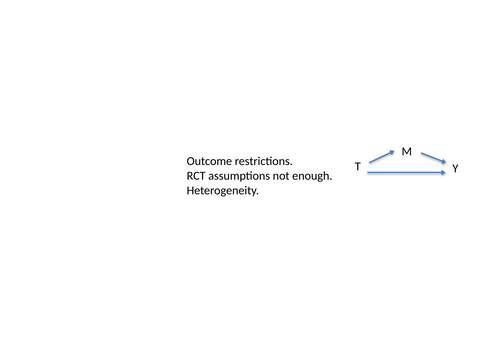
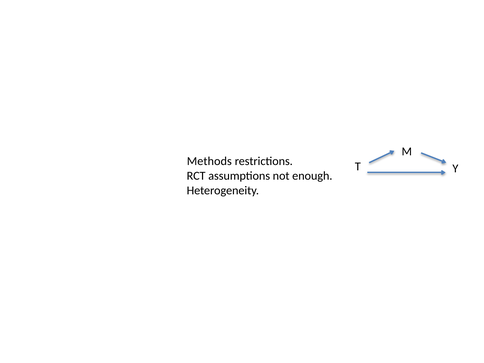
Outcome: Outcome -> Methods
